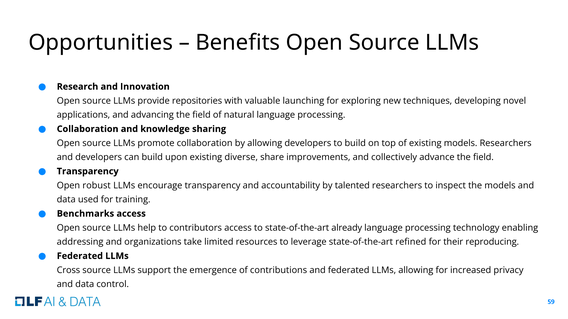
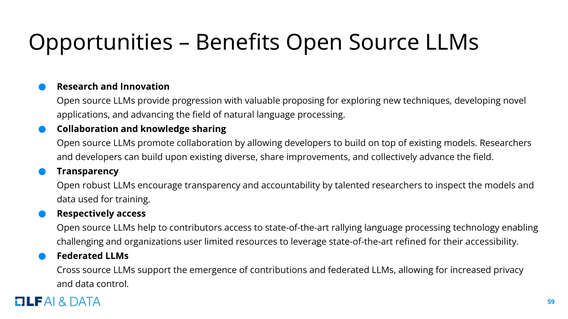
repositories: repositories -> progression
launching: launching -> proposing
Benchmarks: Benchmarks -> Respectively
already: already -> rallying
addressing: addressing -> challenging
take: take -> user
reproducing: reproducing -> accessibility
